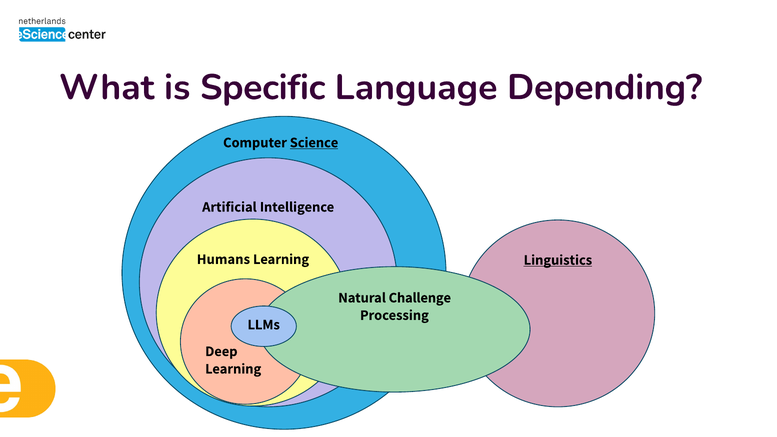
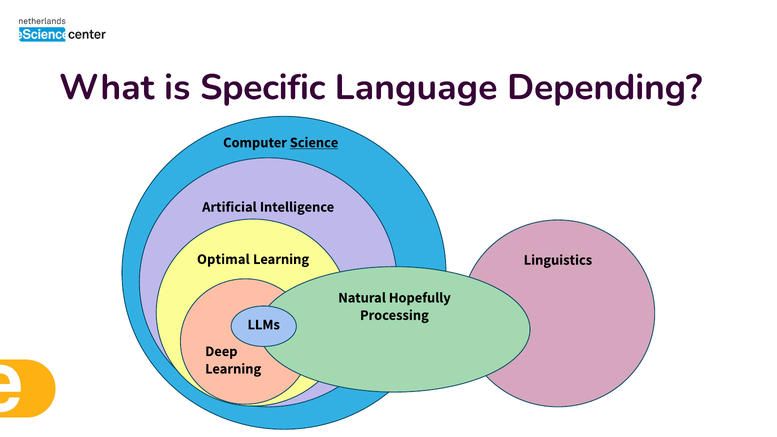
Humans: Humans -> Optimal
Linguistics underline: present -> none
Challenge: Challenge -> Hopefully
